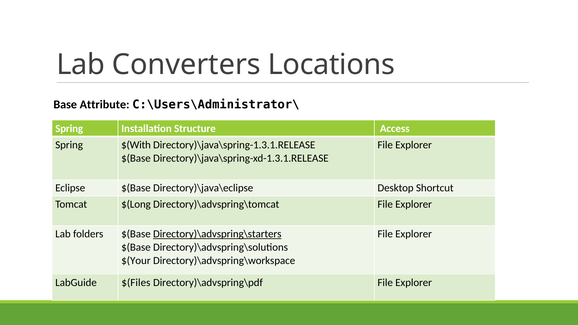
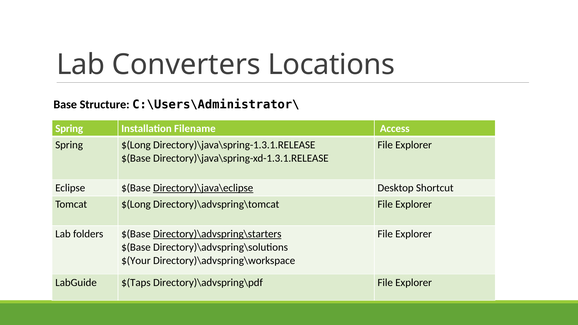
Attribute: Attribute -> Structure
Structure: Structure -> Filename
Spring $(With: $(With -> $(Long
Directory)\java\eclipse underline: none -> present
$(Files: $(Files -> $(Taps
